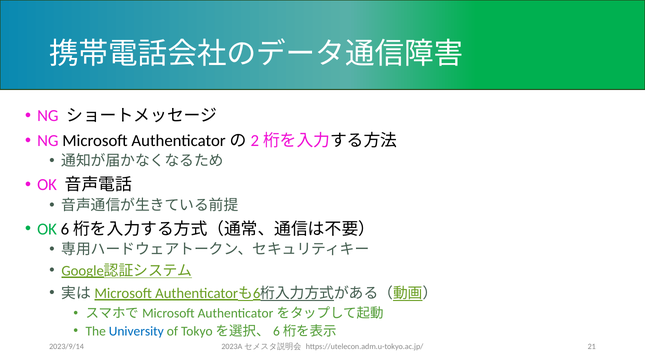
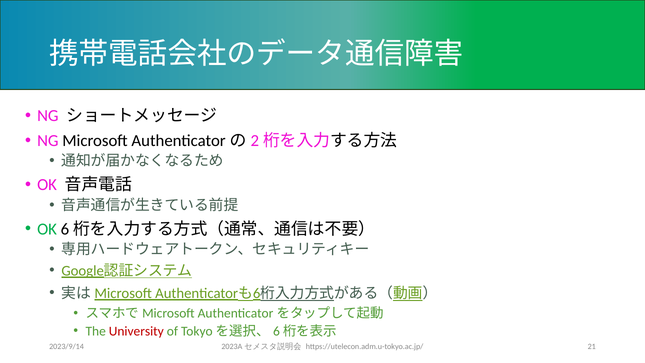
University colour: blue -> red
